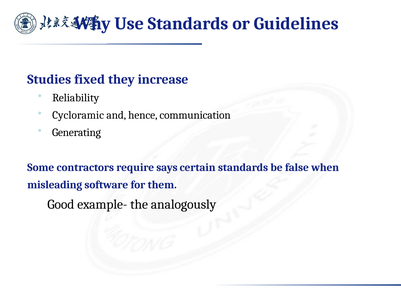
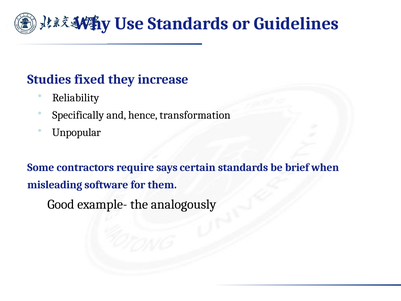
Cycloramic: Cycloramic -> Specifically
communication: communication -> transformation
Generating: Generating -> Unpopular
false: false -> brief
